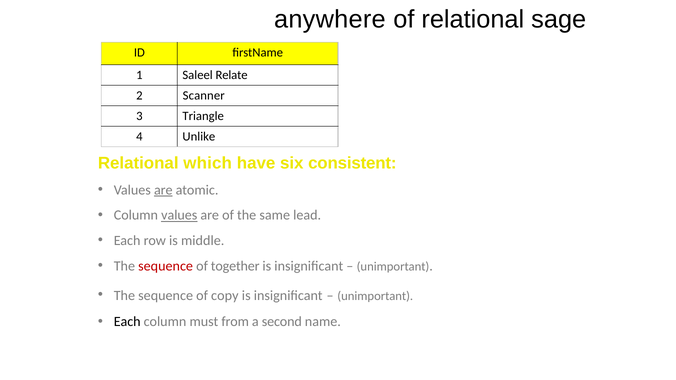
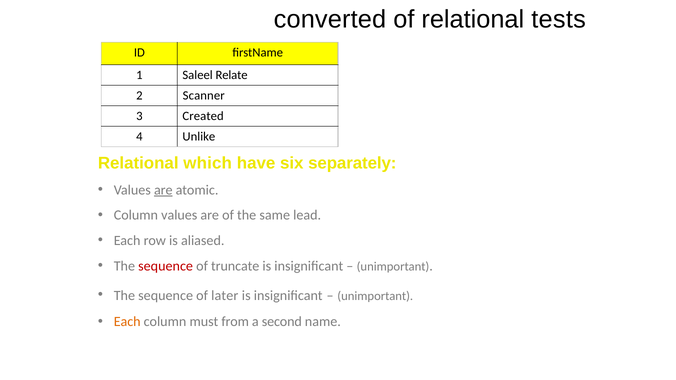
anywhere: anywhere -> converted
sage: sage -> tests
Triangle: Triangle -> Created
consistent: consistent -> separately
values at (179, 215) underline: present -> none
middle: middle -> aliased
together: together -> truncate
copy: copy -> later
Each at (127, 322) colour: black -> orange
